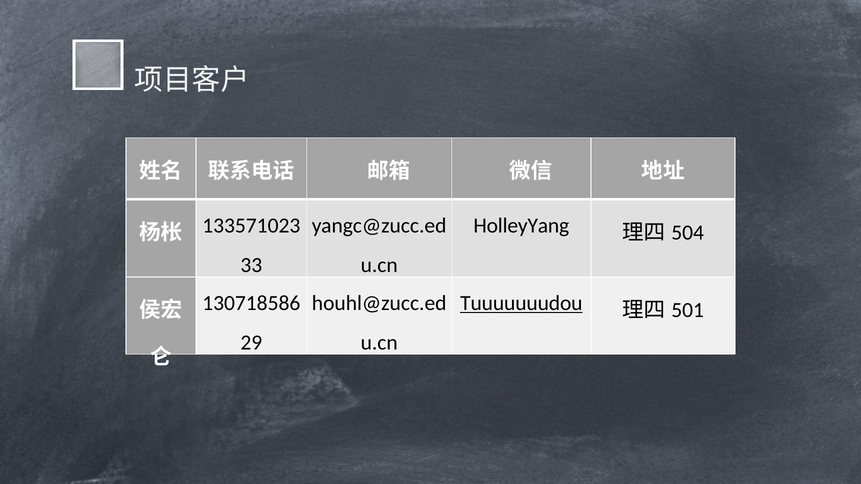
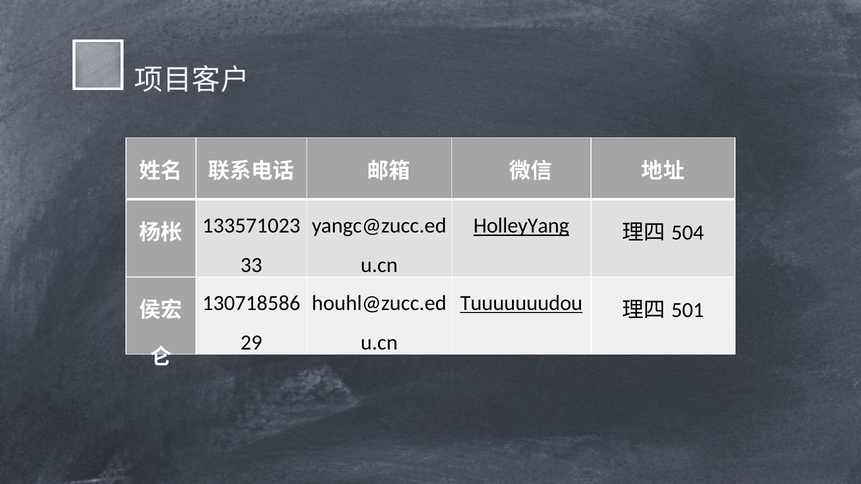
HolleyYang underline: none -> present
